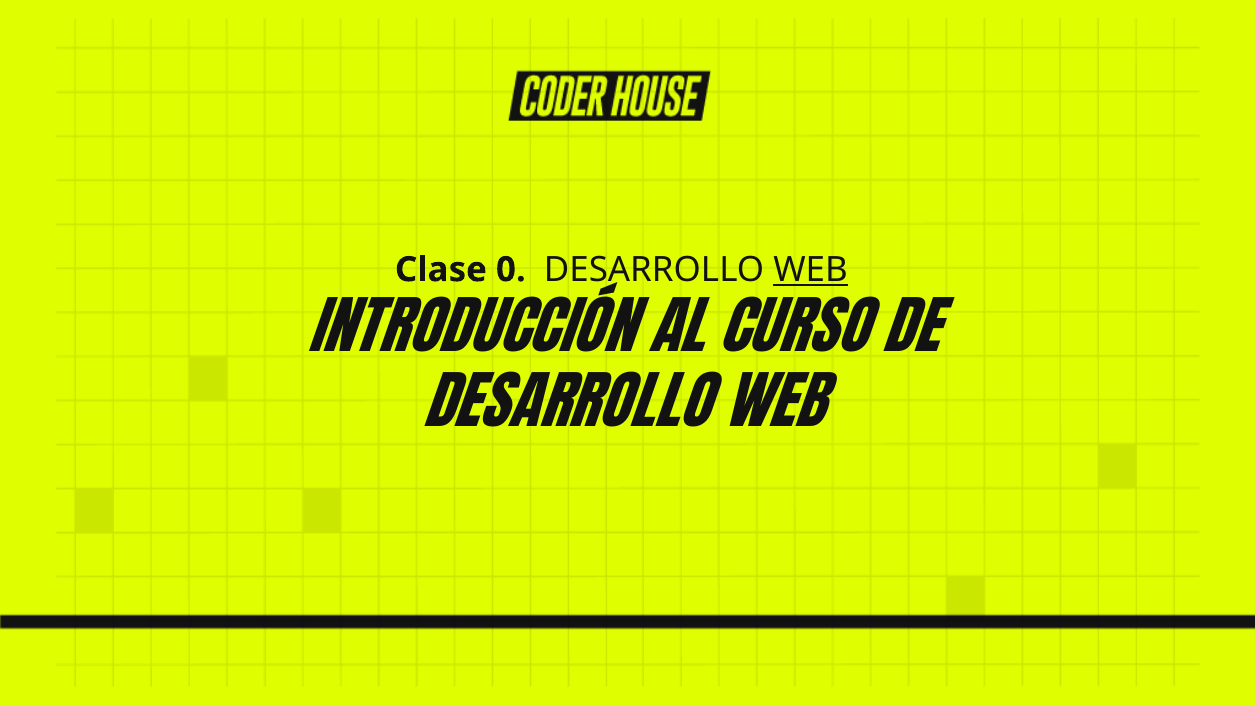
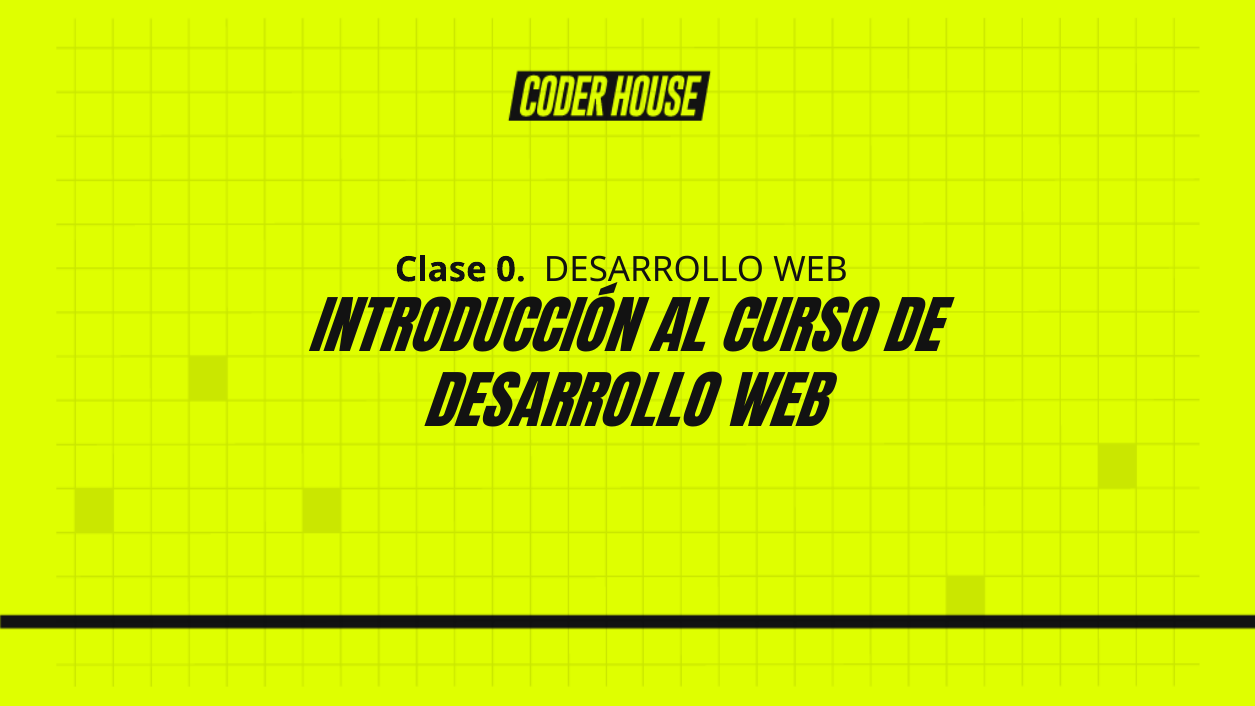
WEB at (811, 270) underline: present -> none
